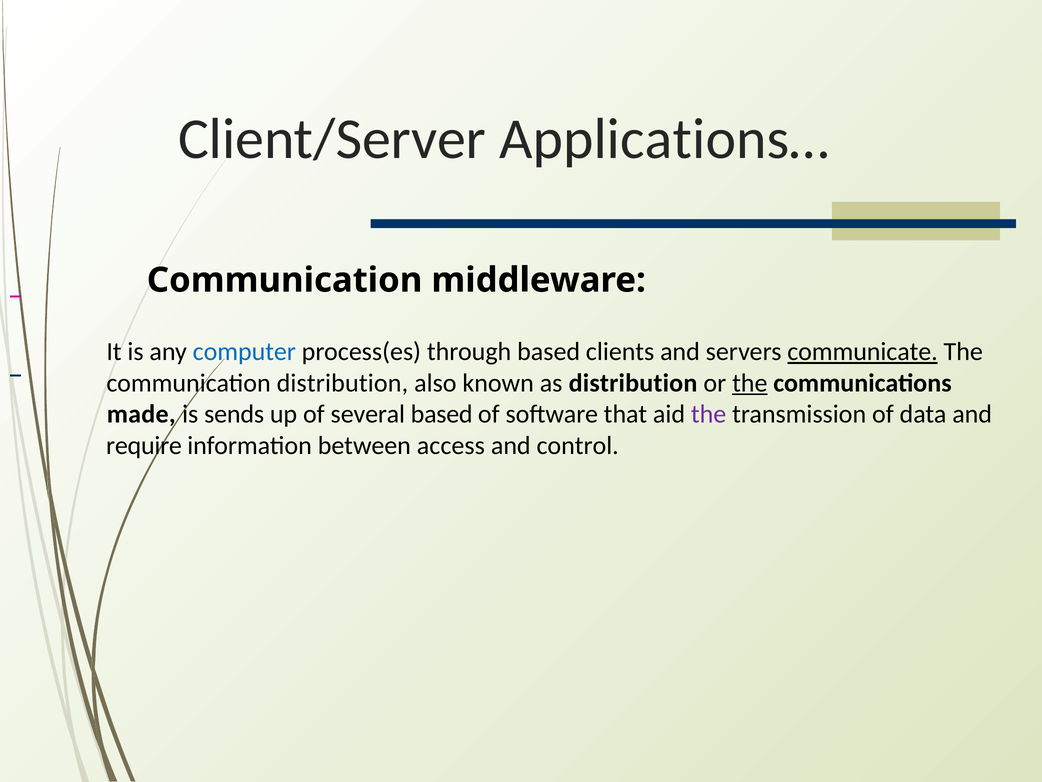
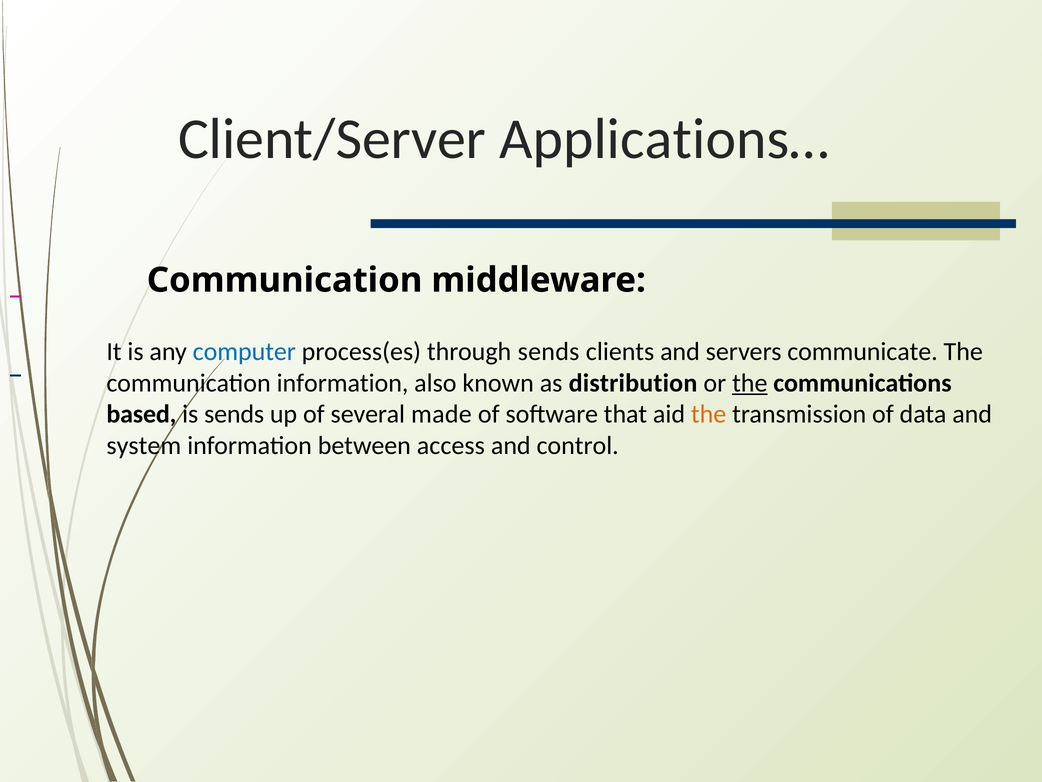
through based: based -> sends
communicate underline: present -> none
communication distribution: distribution -> information
made: made -> based
several based: based -> made
the at (709, 414) colour: purple -> orange
require: require -> system
